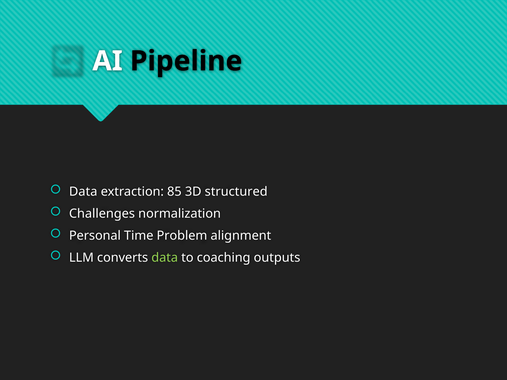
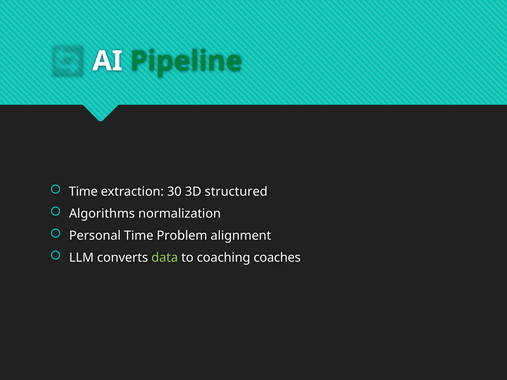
Pipeline colour: black -> green
Data at (83, 192): Data -> Time
85: 85 -> 30
Challenges: Challenges -> Algorithms
outputs: outputs -> coaches
